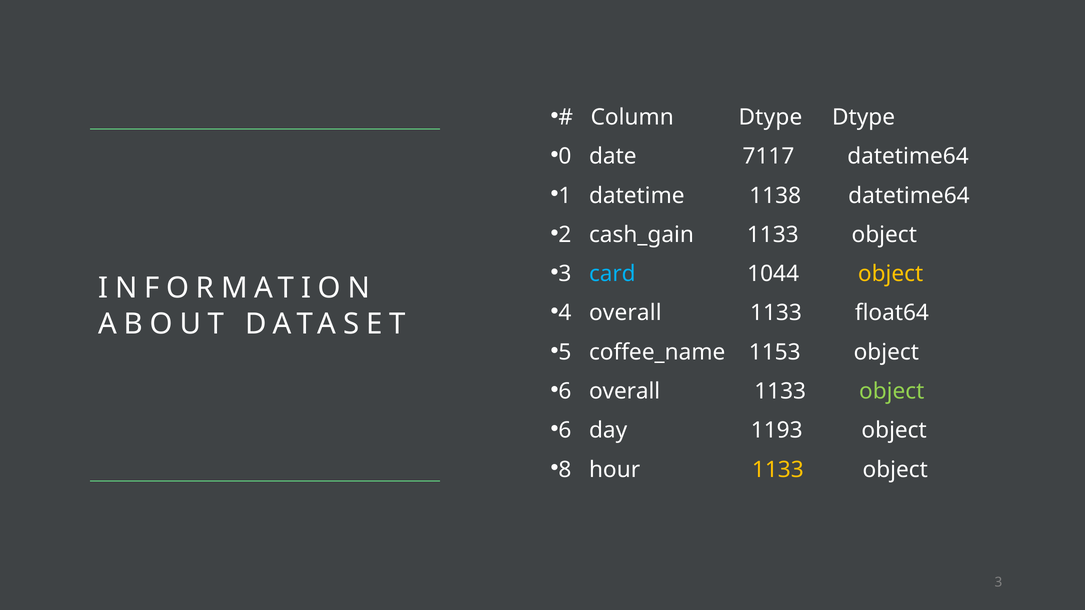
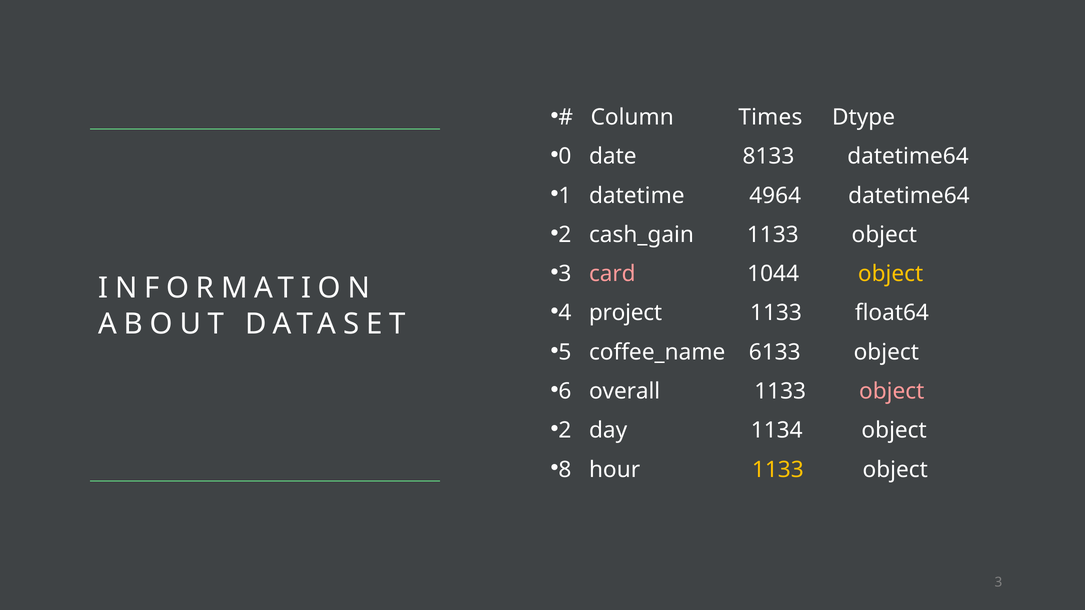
Column Dtype: Dtype -> Times
7117: 7117 -> 8133
1138: 1138 -> 4964
card colour: light blue -> pink
4 overall: overall -> project
1153: 1153 -> 6133
object at (892, 391) colour: light green -> pink
6 at (565, 431): 6 -> 2
1193: 1193 -> 1134
